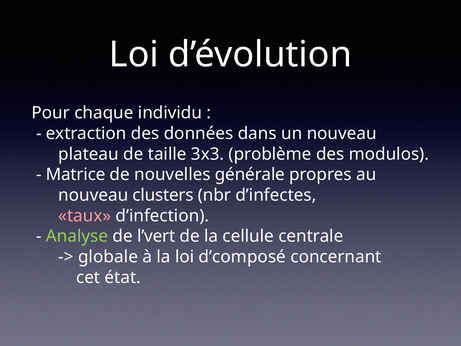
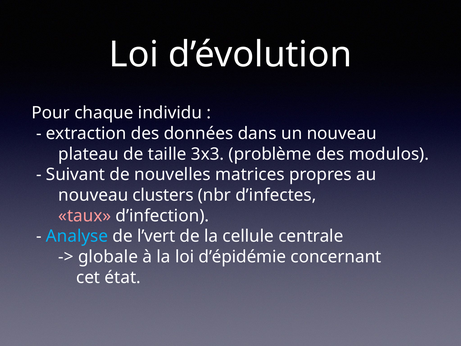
Matrice: Matrice -> Suivant
générale: générale -> matrices
Analyse colour: light green -> light blue
d’composé: d’composé -> d’épidémie
